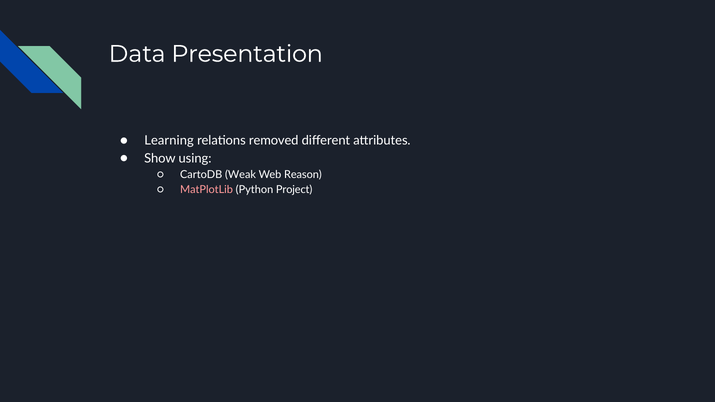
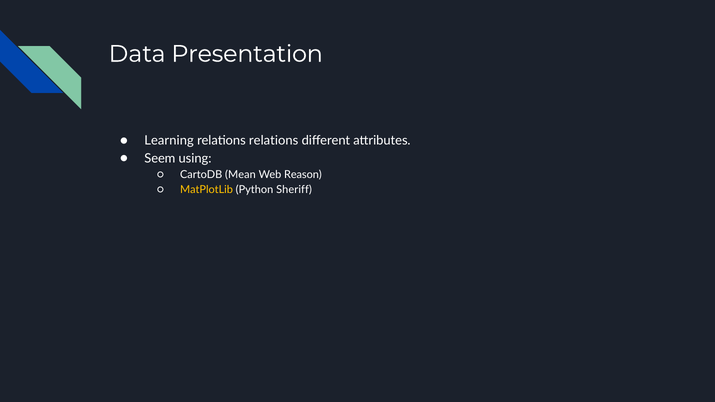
relations removed: removed -> relations
Show: Show -> Seem
Weak: Weak -> Mean
MatPlotLib colour: pink -> yellow
Project: Project -> Sheriff
